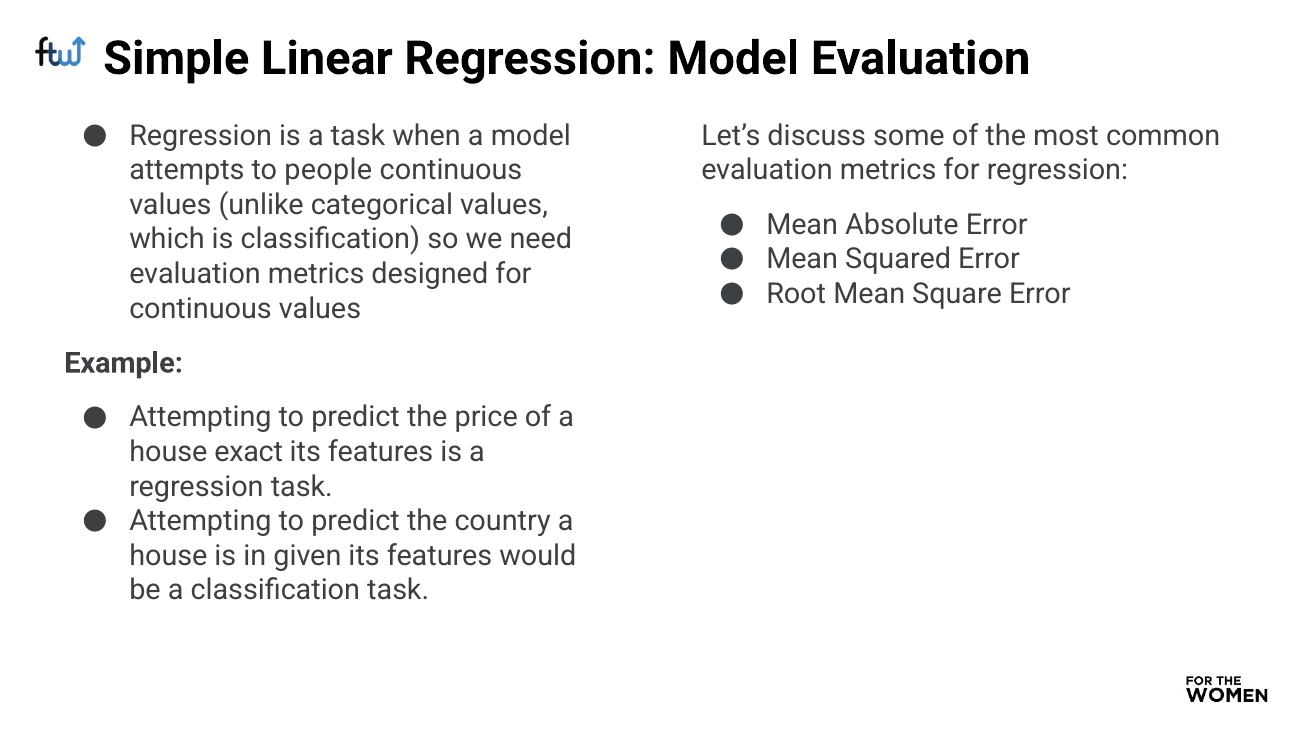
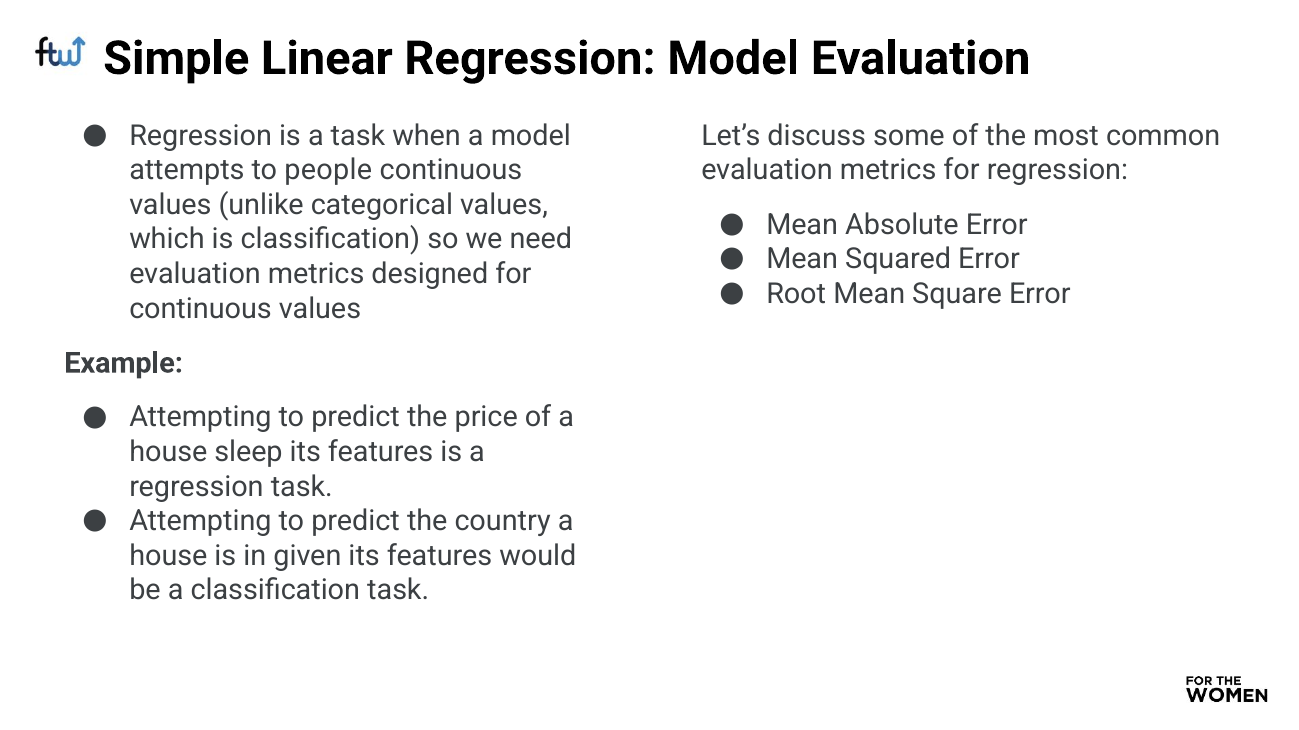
exact: exact -> sleep
